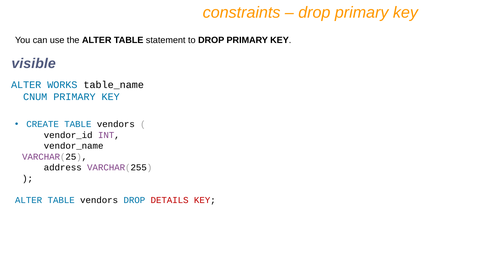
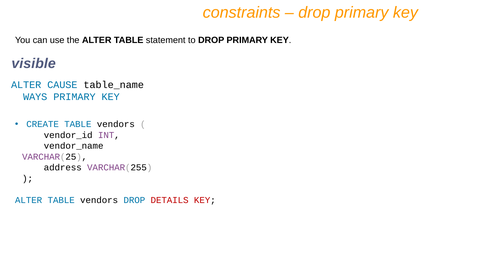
WORKS: WORKS -> CAUSE
CNUM: CNUM -> WAYS
